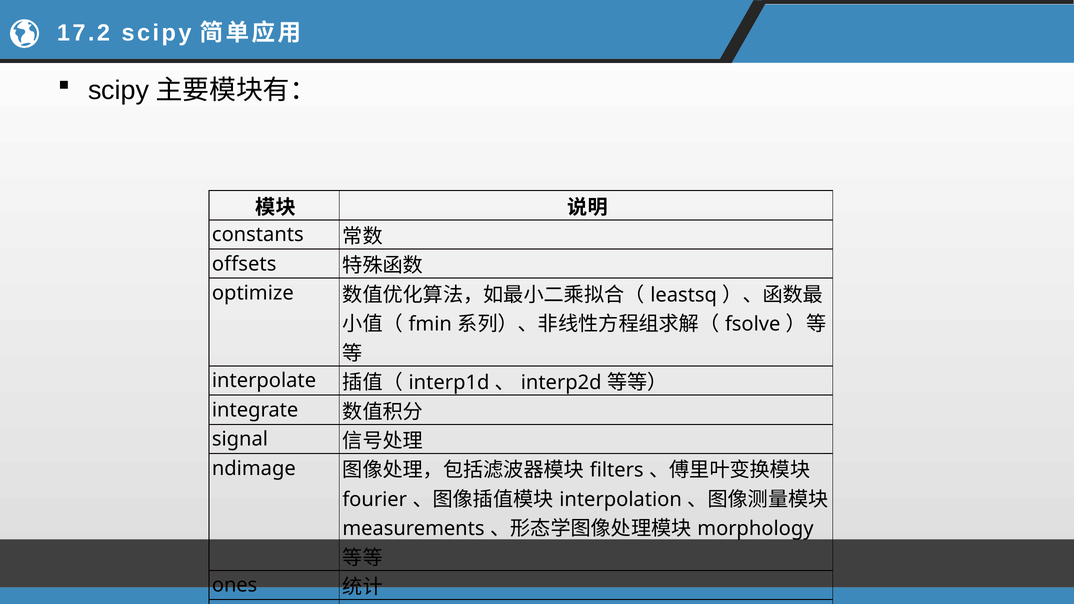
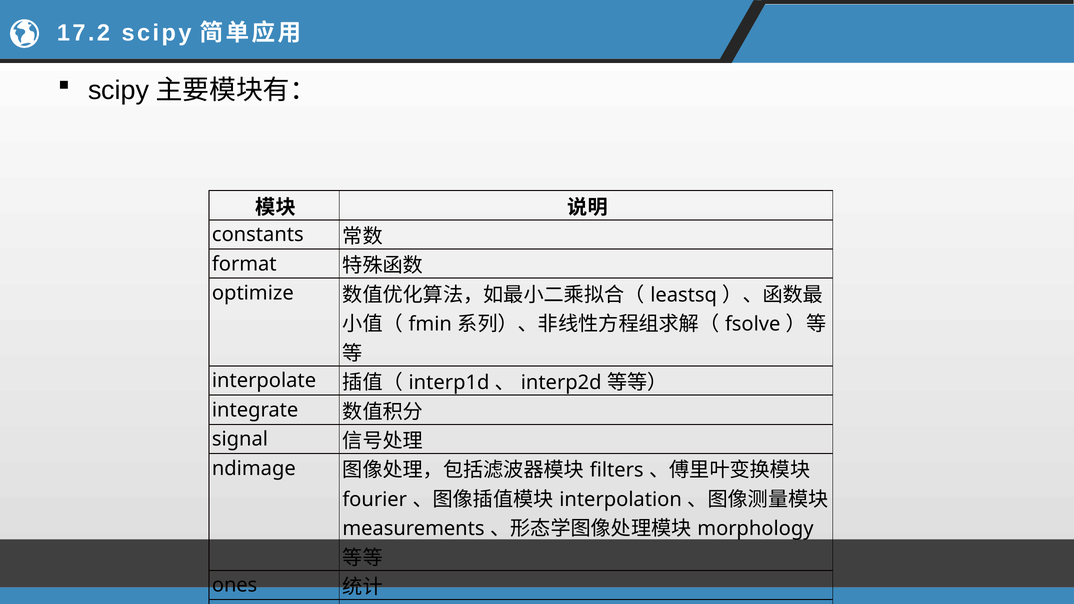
offsets: offsets -> format
